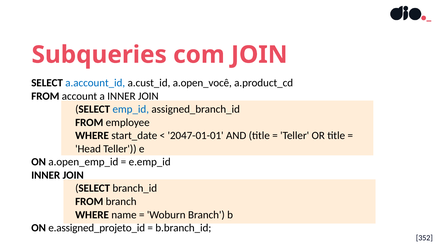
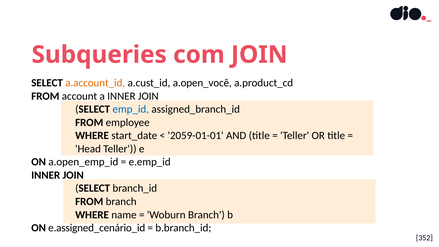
a.account_id colour: blue -> orange
2047-01-01: 2047-01-01 -> 2059-01-01
e.assigned_projeto_id: e.assigned_projeto_id -> e.assigned_cenário_id
